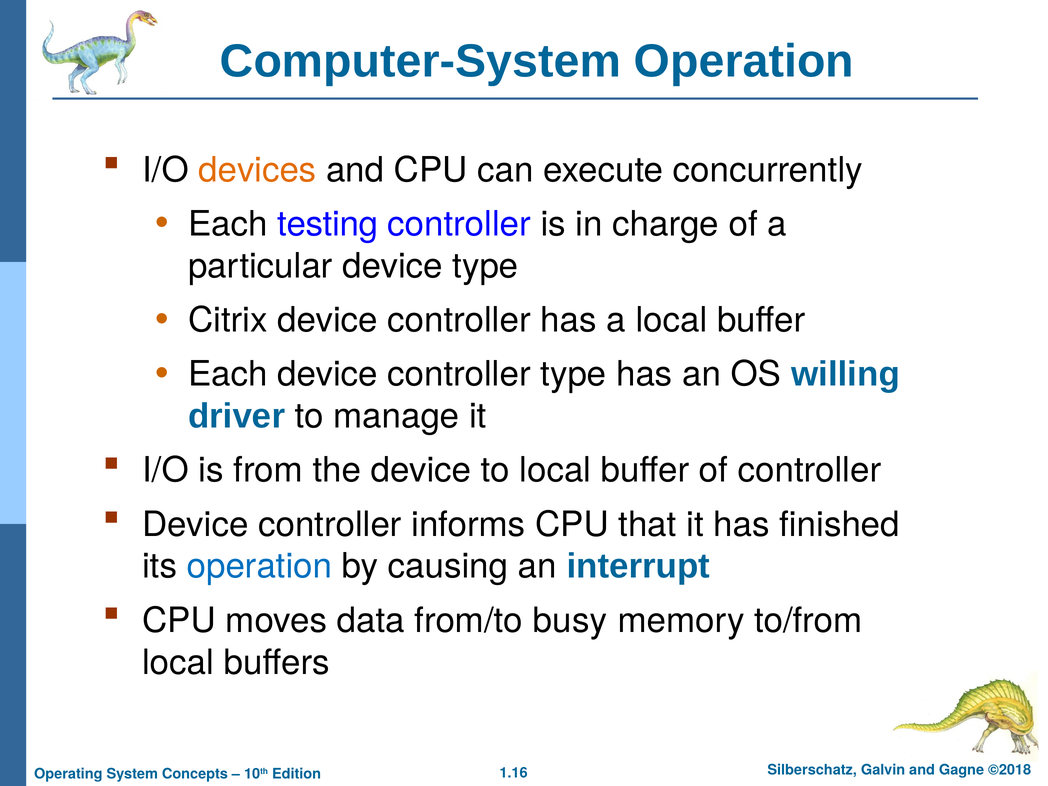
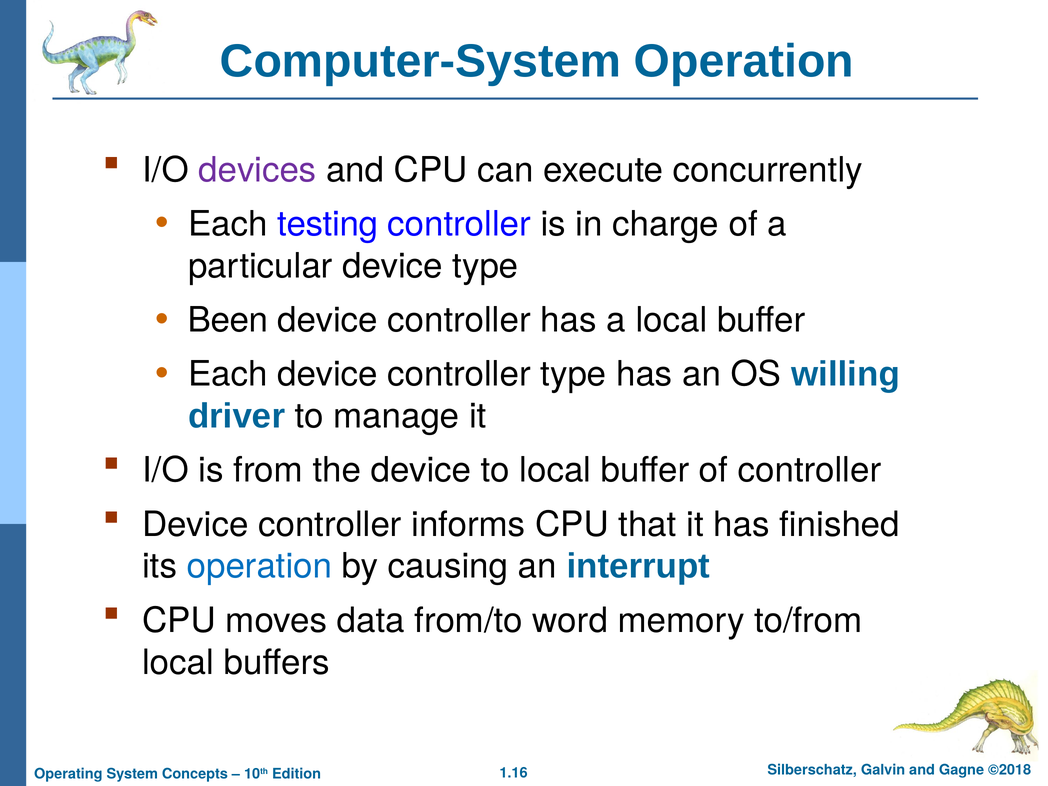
devices colour: orange -> purple
Citrix: Citrix -> Been
busy: busy -> word
